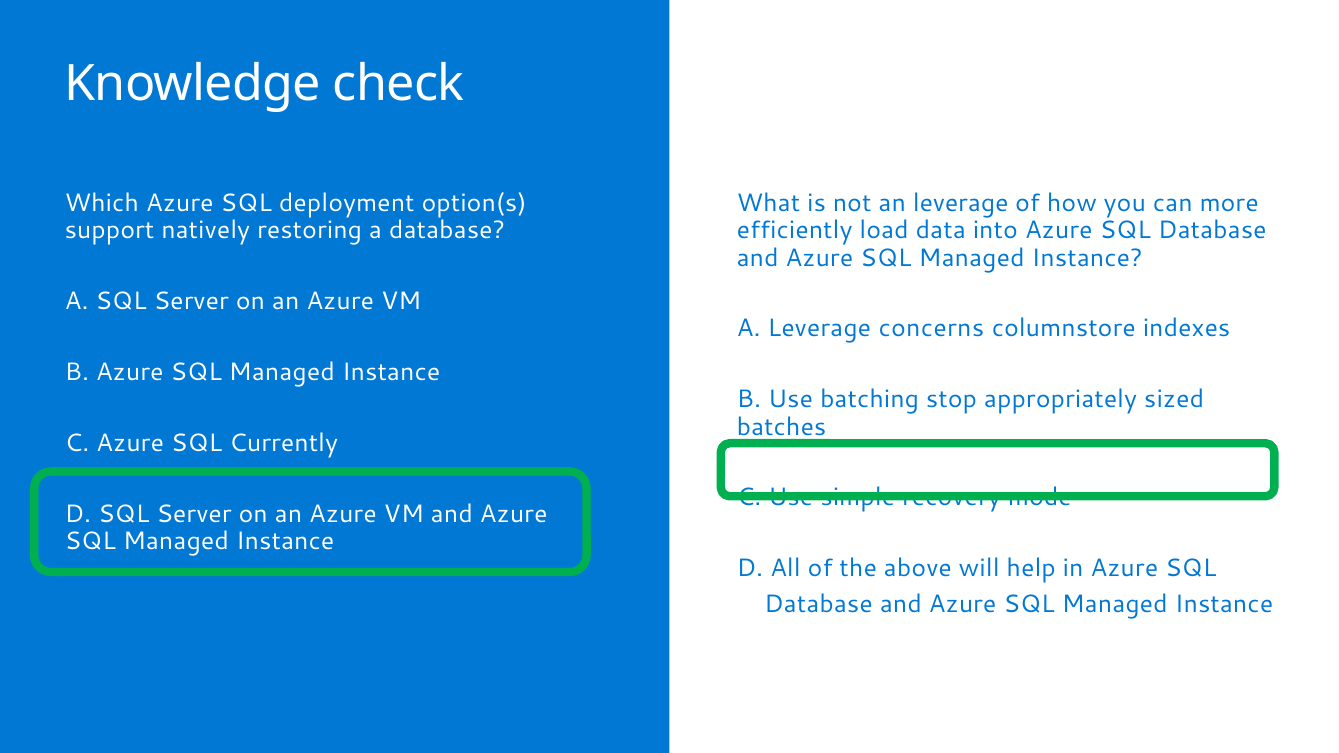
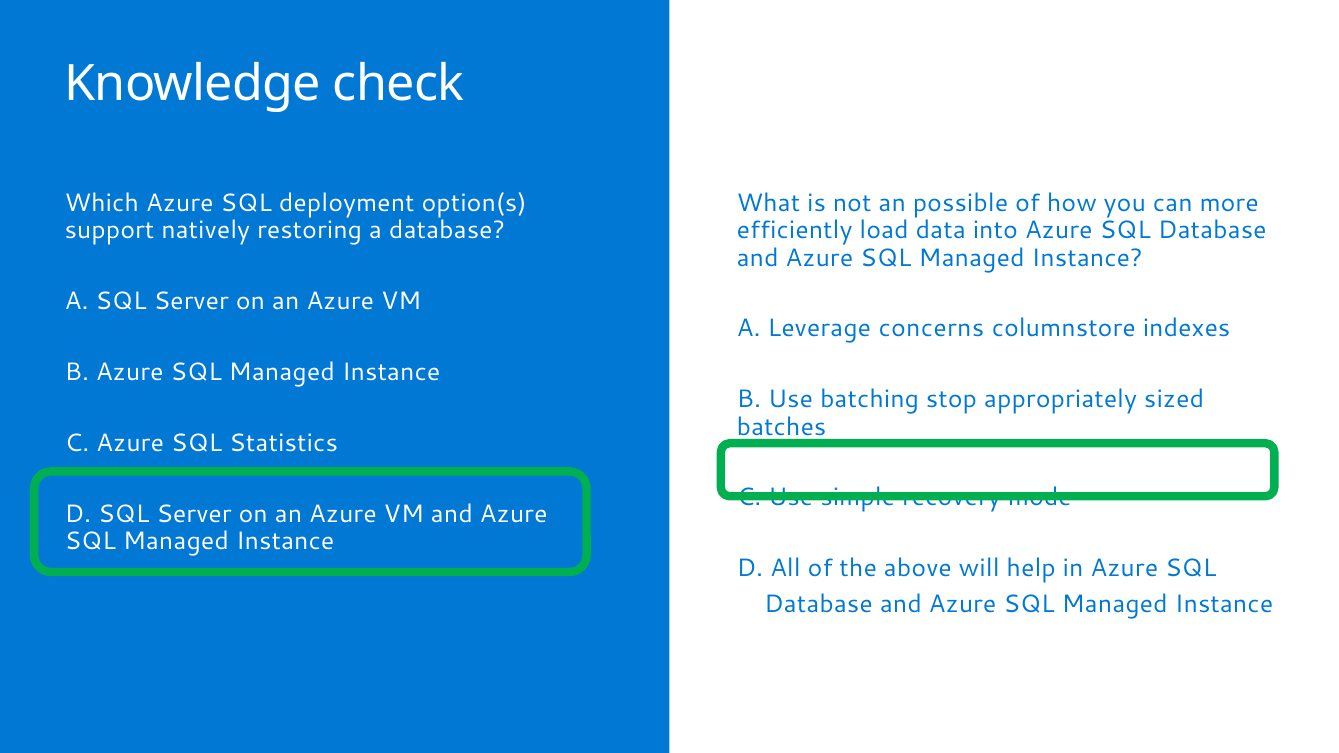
an leverage: leverage -> possible
Currently: Currently -> Statistics
